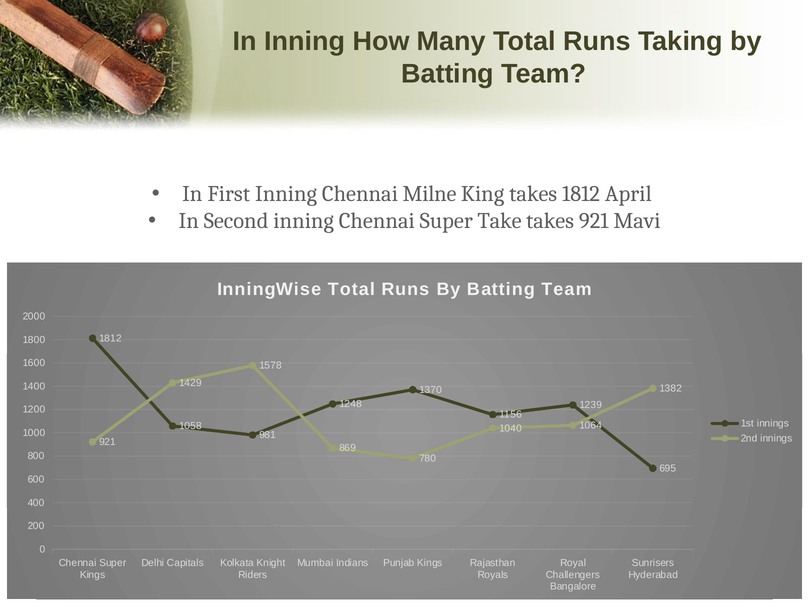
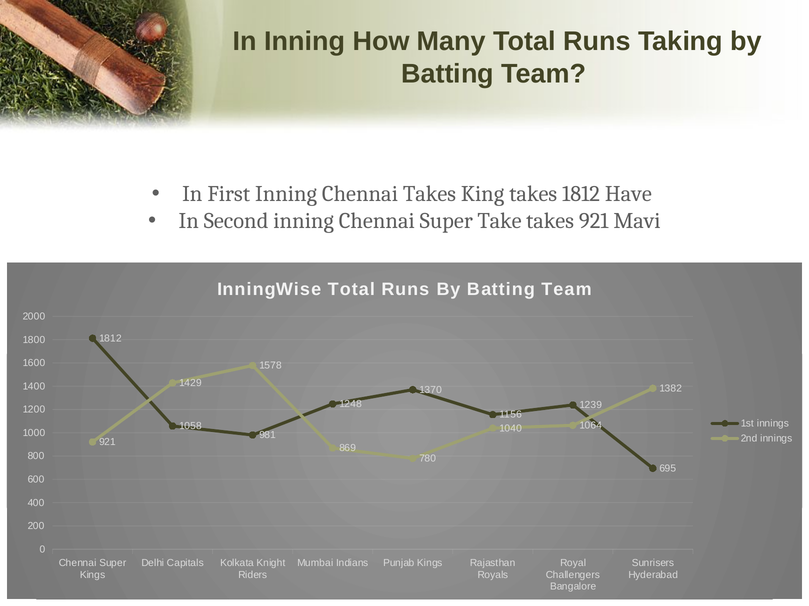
Chennai Milne: Milne -> Takes
April: April -> Have
